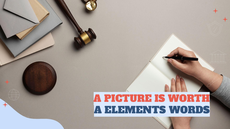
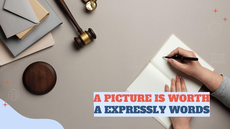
ELEMENTS: ELEMENTS -> EXPRESSLY
